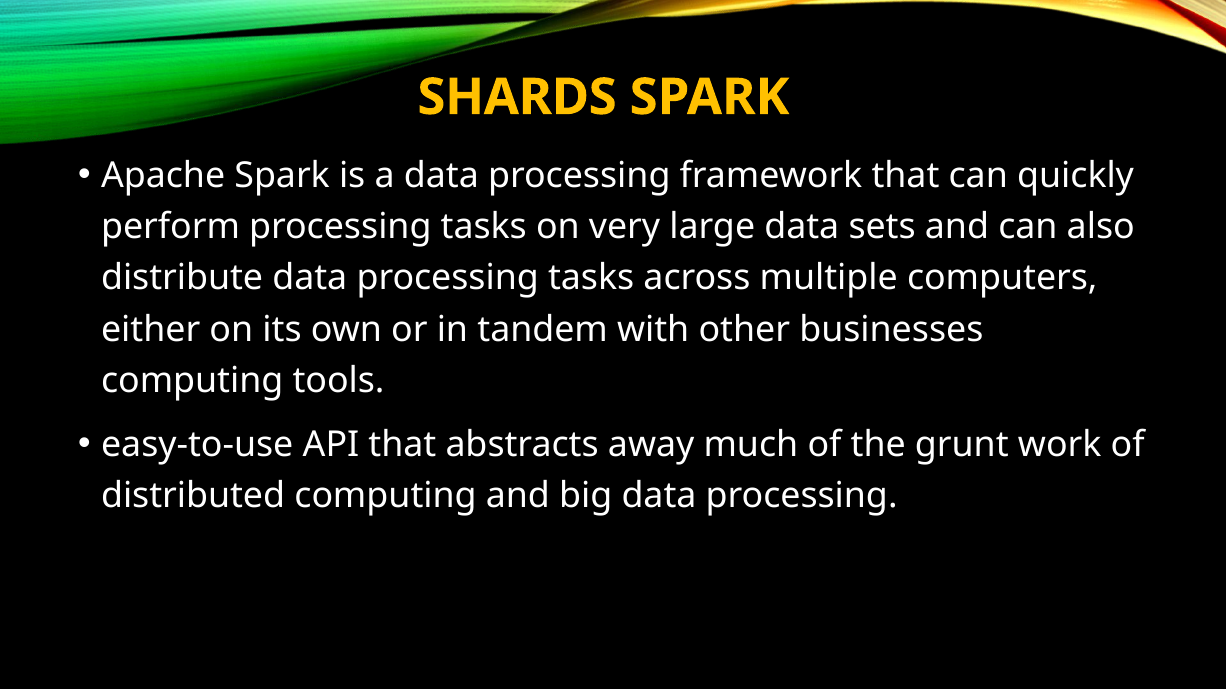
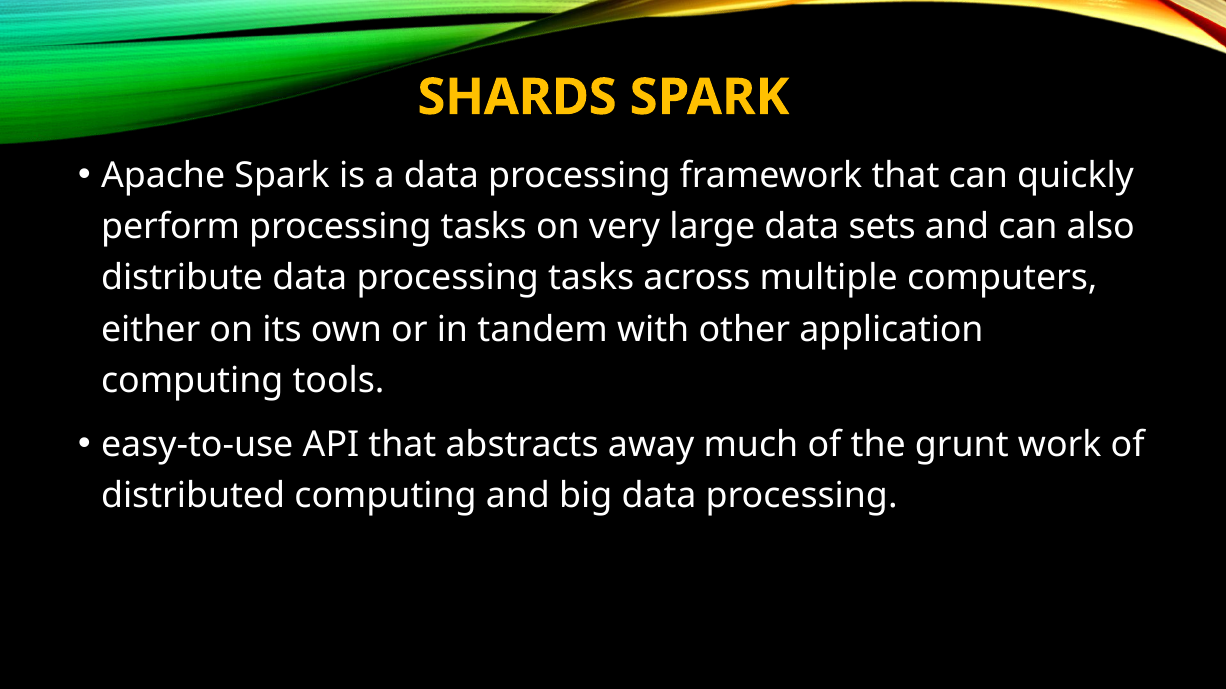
businesses: businesses -> application
